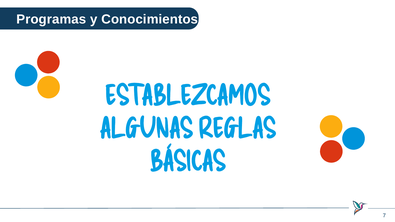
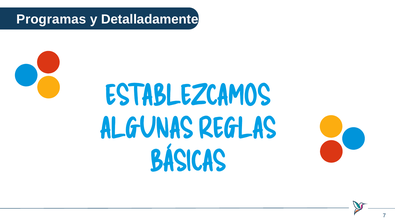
Conocimientos: Conocimientos -> Detalladamente
